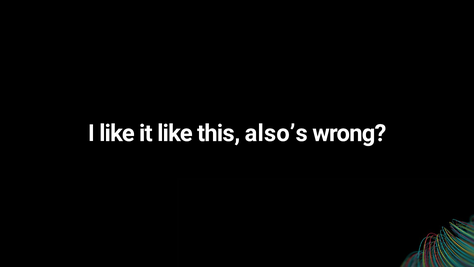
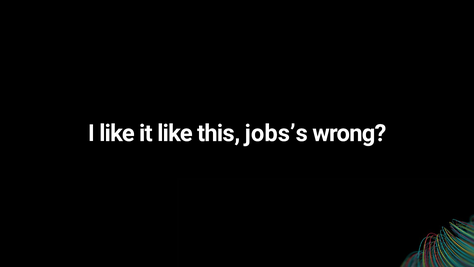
also’s: also’s -> jobs’s
